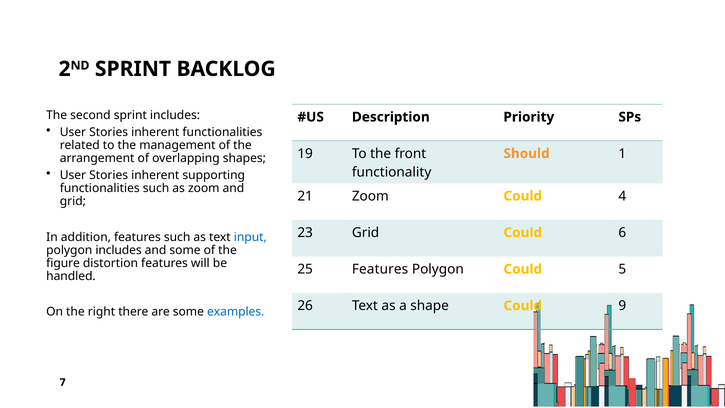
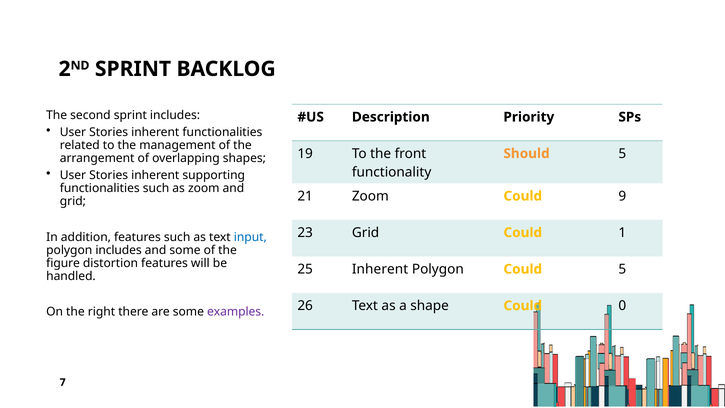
Should 1: 1 -> 5
4: 4 -> 9
6: 6 -> 1
25 Features: Features -> Inherent
9: 9 -> 0
examples colour: blue -> purple
